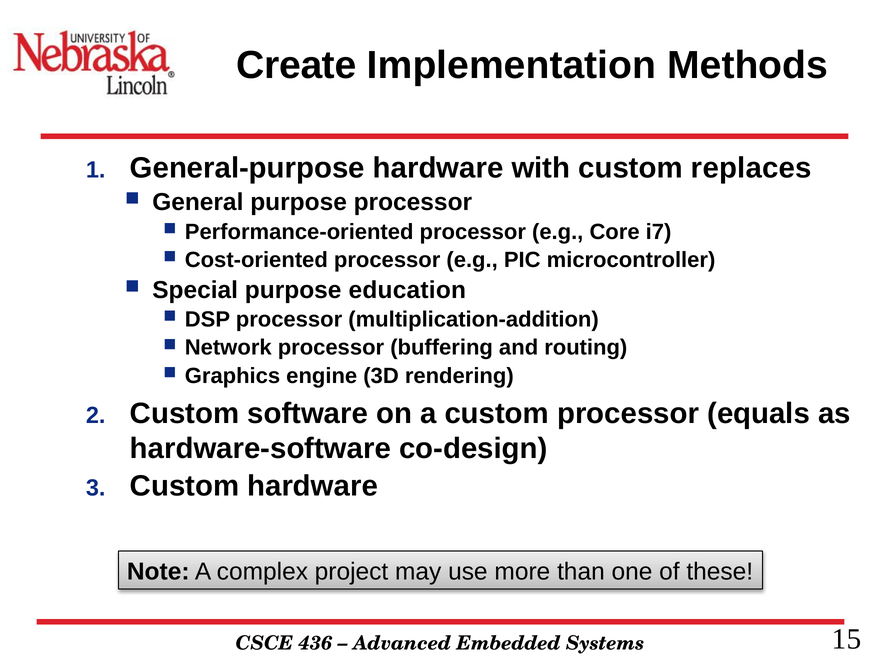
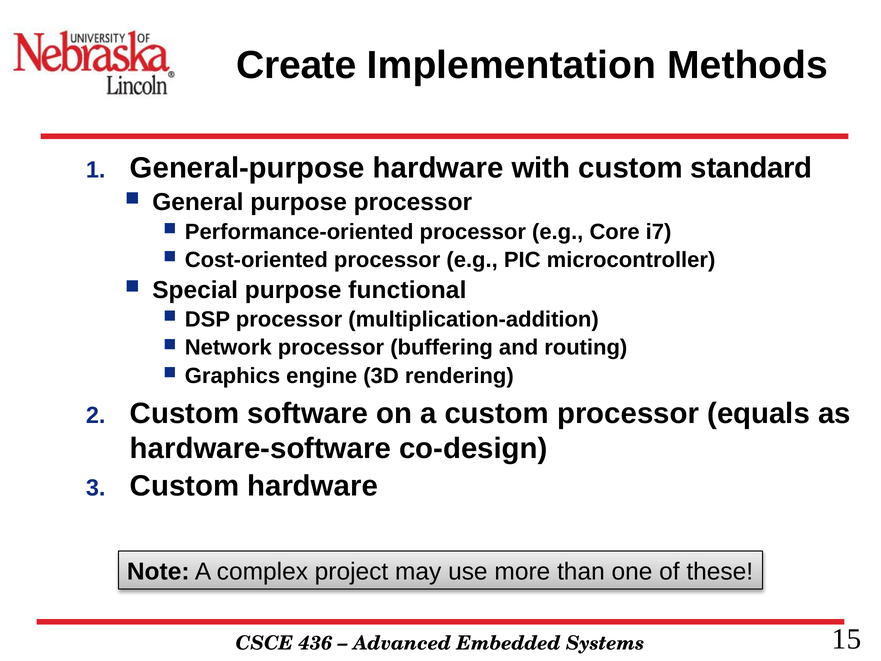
replaces: replaces -> standard
education: education -> functional
